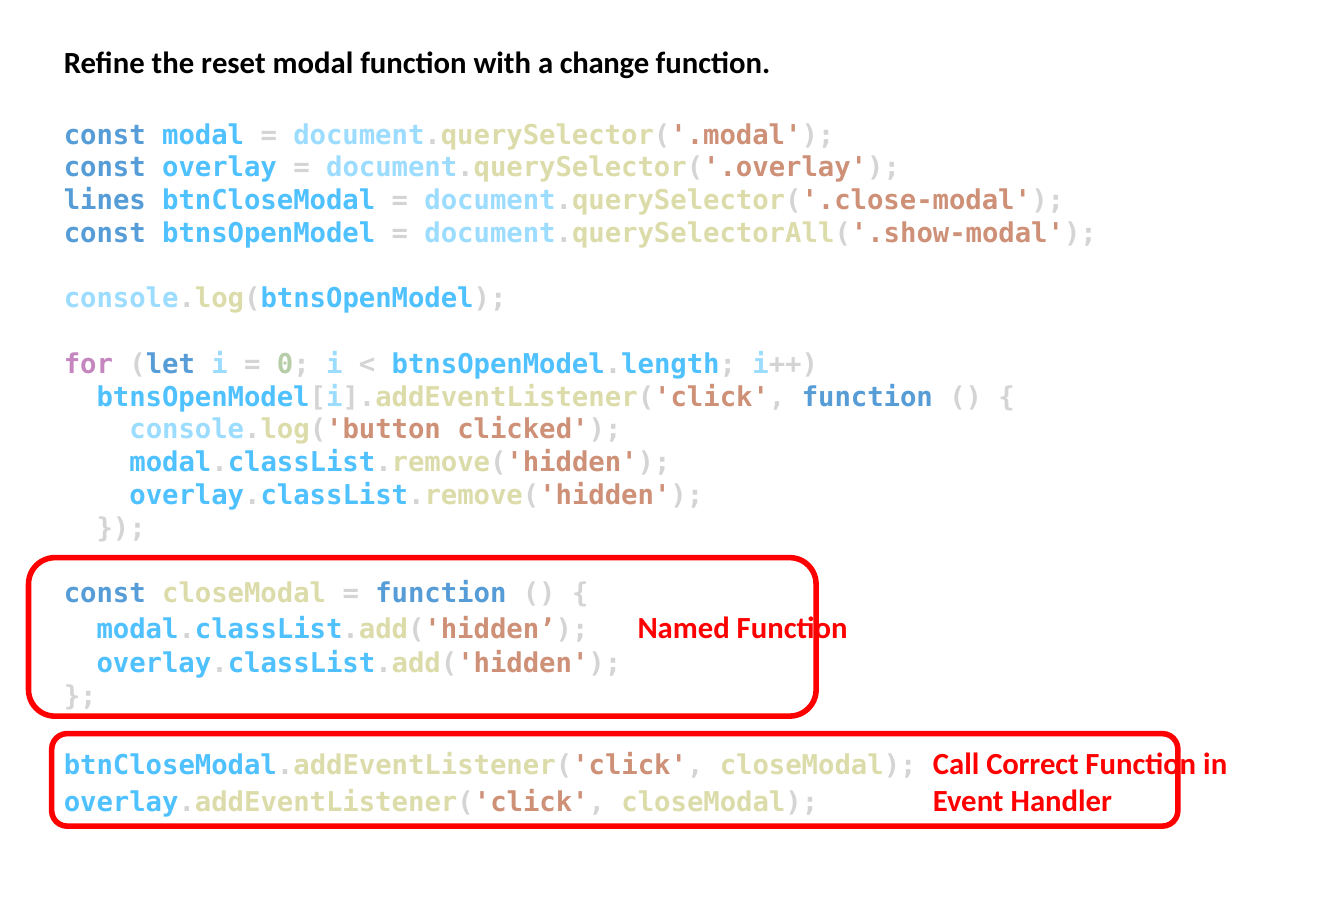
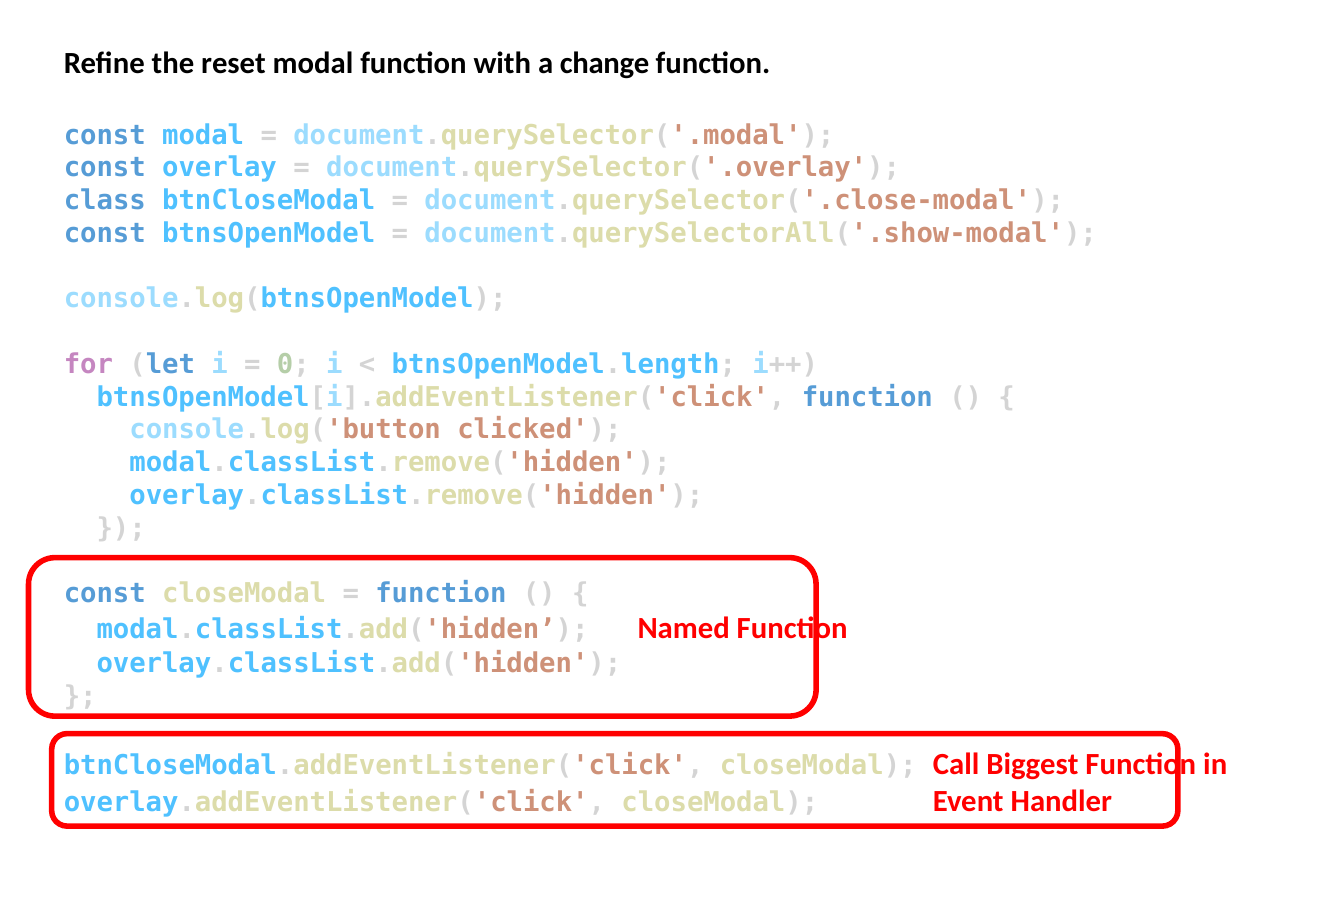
lines: lines -> class
Correct: Correct -> Biggest
